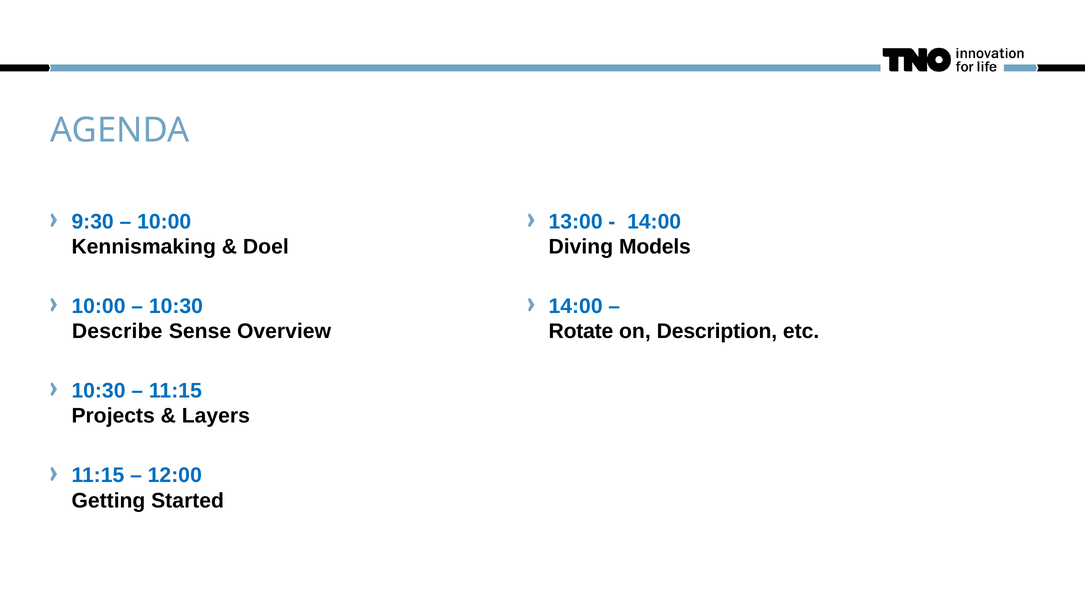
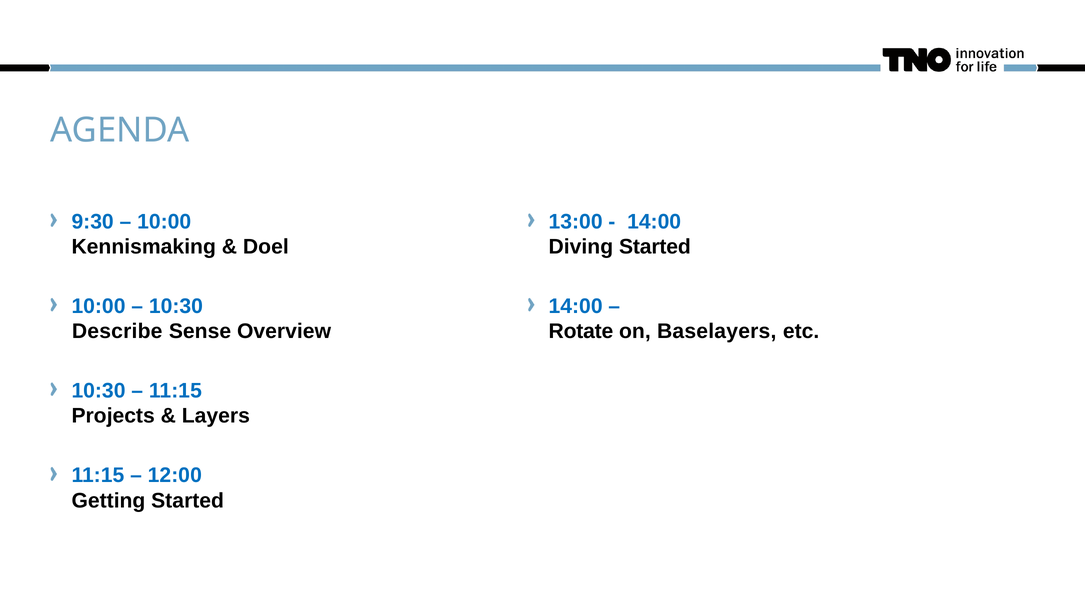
Diving Models: Models -> Started
Description: Description -> Baselayers
